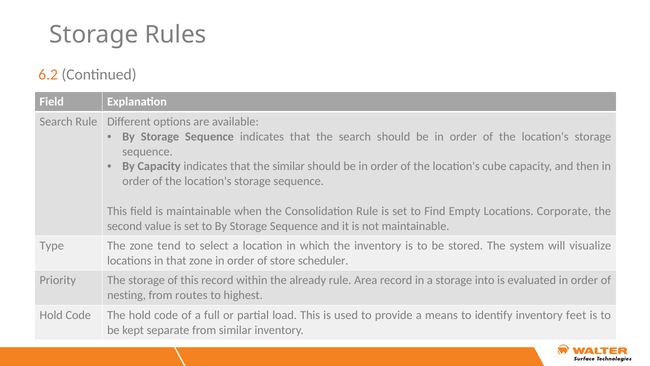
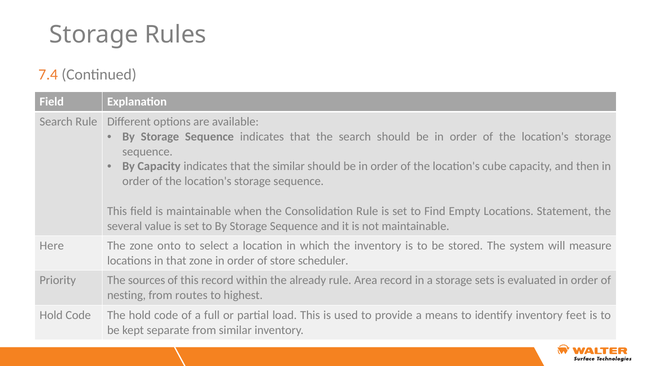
6.2: 6.2 -> 7.4
Corporate: Corporate -> Statement
second: second -> several
Type: Type -> Here
tend: tend -> onto
visualize: visualize -> measure
The storage: storage -> sources
into: into -> sets
